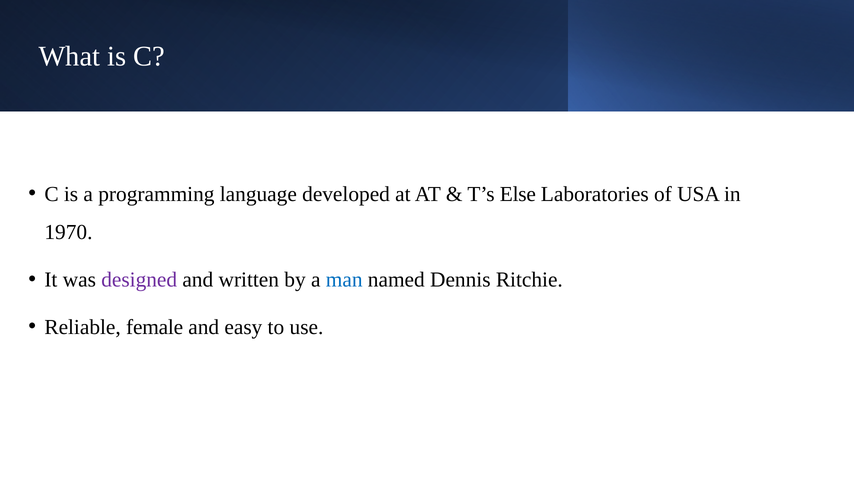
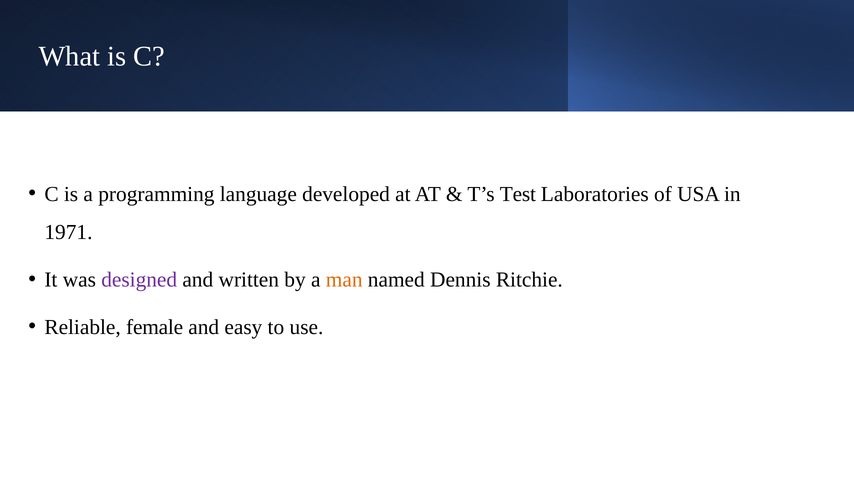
Else: Else -> Test
1970: 1970 -> 1971
man colour: blue -> orange
